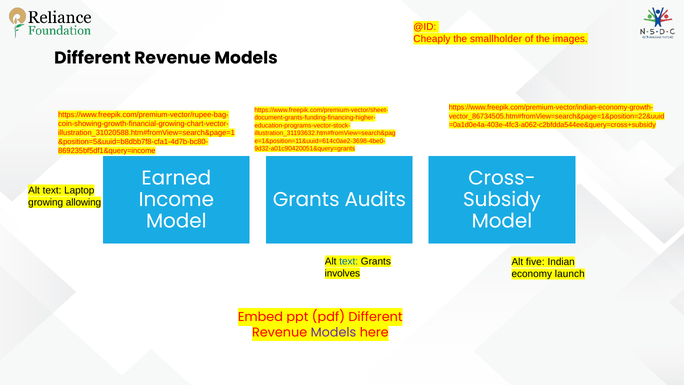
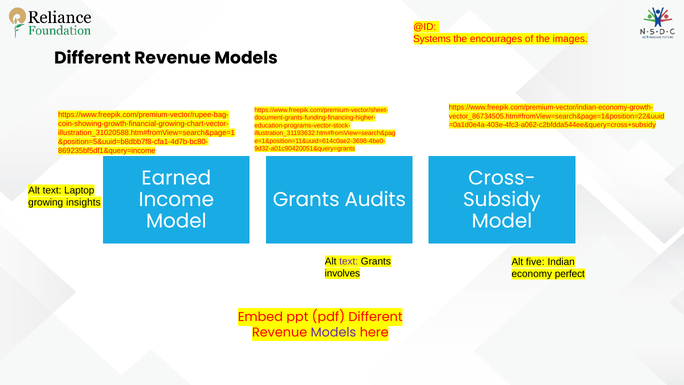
Cheaply: Cheaply -> Systems
smallholder: smallholder -> encourages
allowing: allowing -> insights
text at (349, 261) colour: blue -> purple
launch: launch -> perfect
